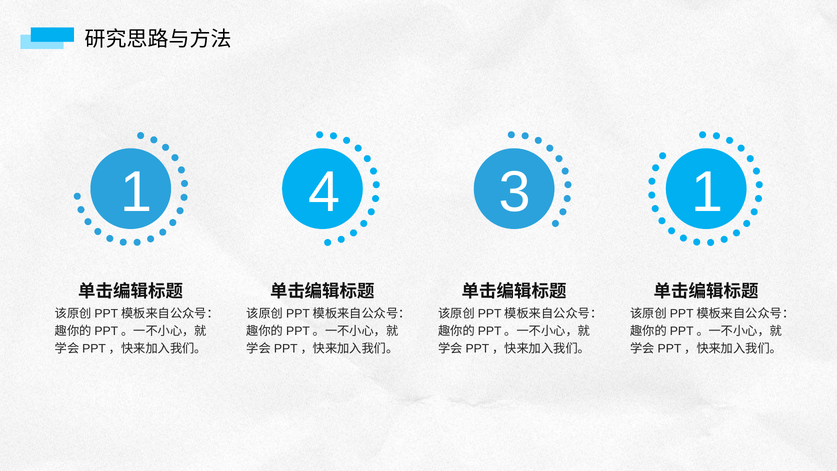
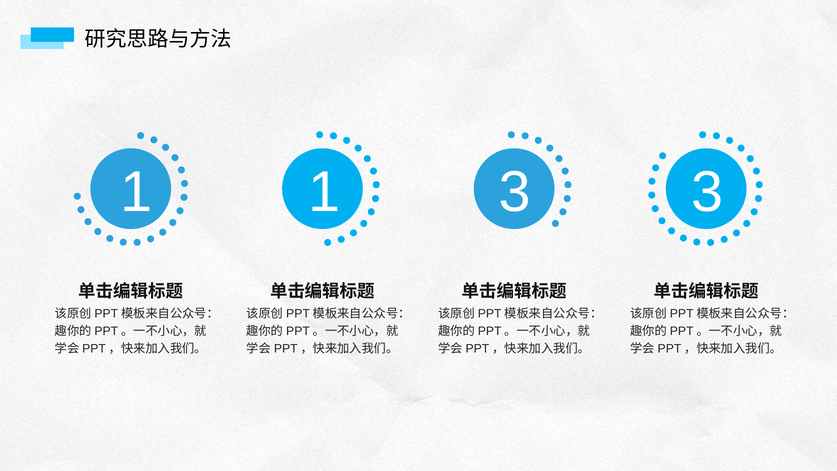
1 4: 4 -> 1
3 1: 1 -> 3
